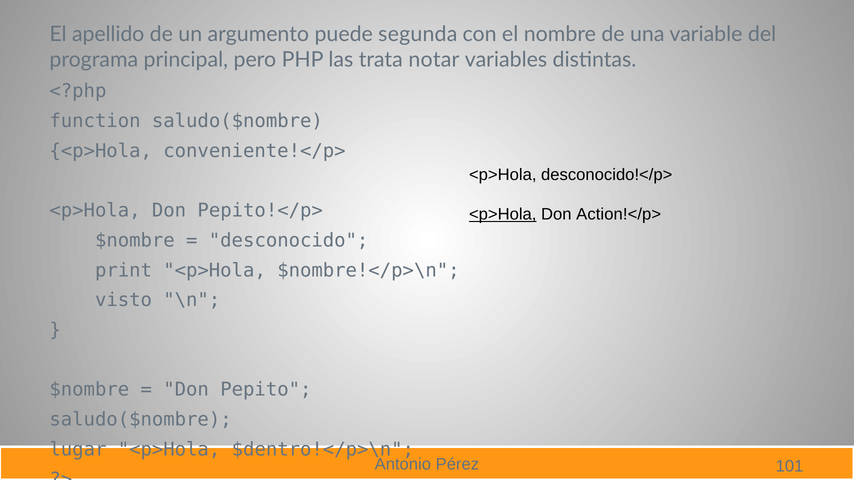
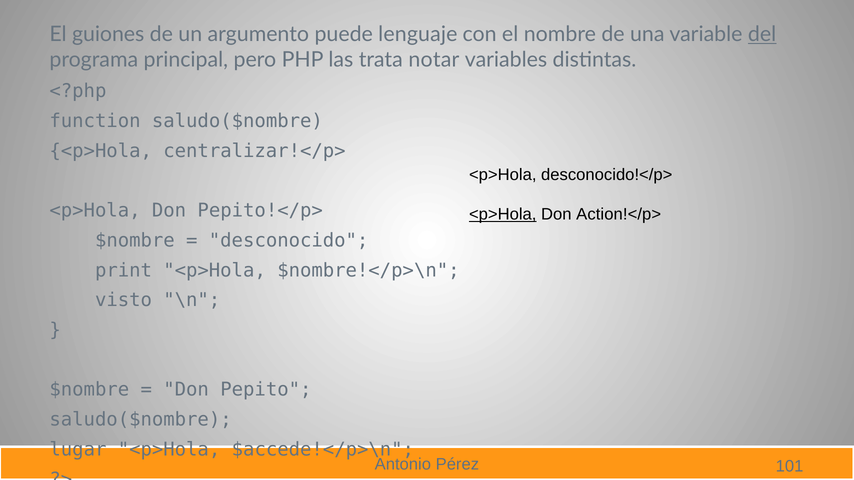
apellido: apellido -> guiones
segunda: segunda -> lenguaje
del underline: none -> present
conveniente!</p>: conveniente!</p> -> centralizar!</p>
$dentro!</p>\n: $dentro!</p>\n -> $accede!</p>\n
